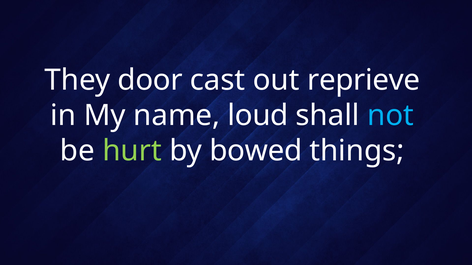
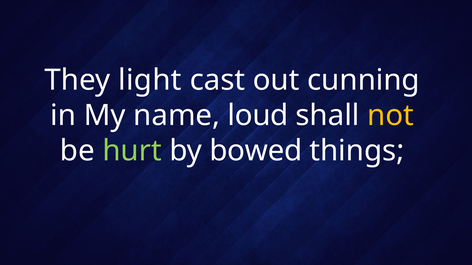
door: door -> light
reprieve: reprieve -> cunning
not colour: light blue -> yellow
